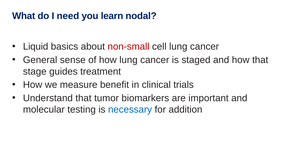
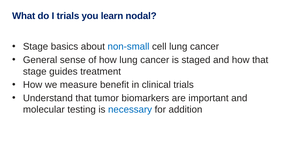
I need: need -> trials
Liquid at (36, 47): Liquid -> Stage
non-small colour: red -> blue
